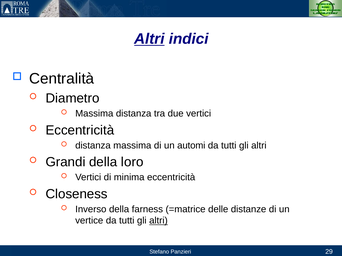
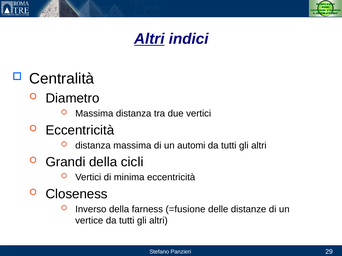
loro: loro -> cicli
=matrice: =matrice -> =fusione
altri at (158, 221) underline: present -> none
